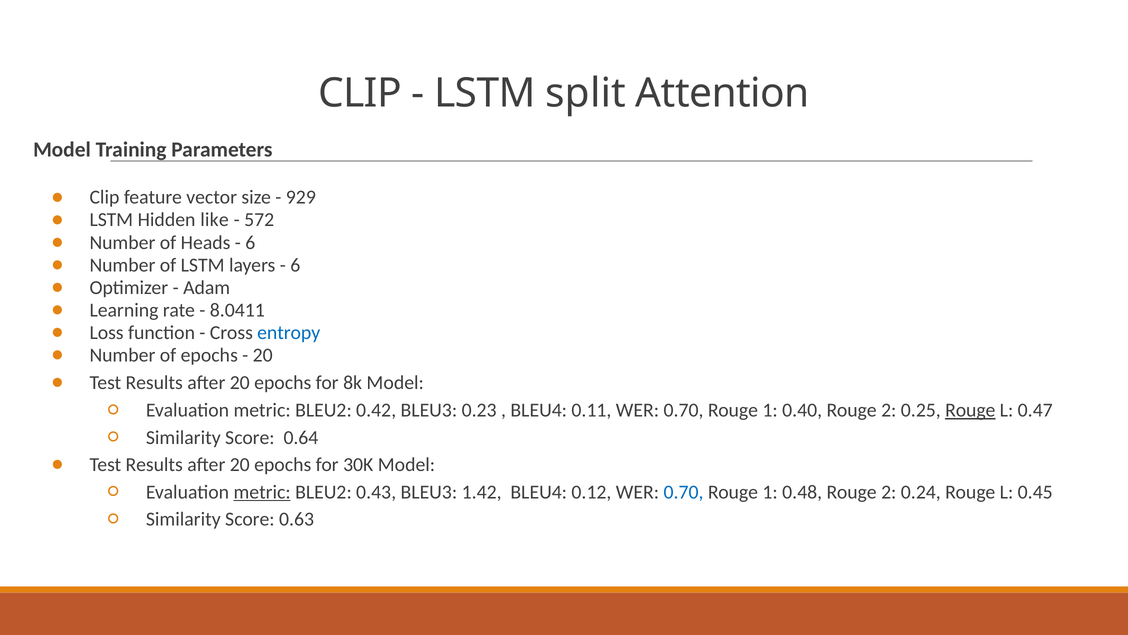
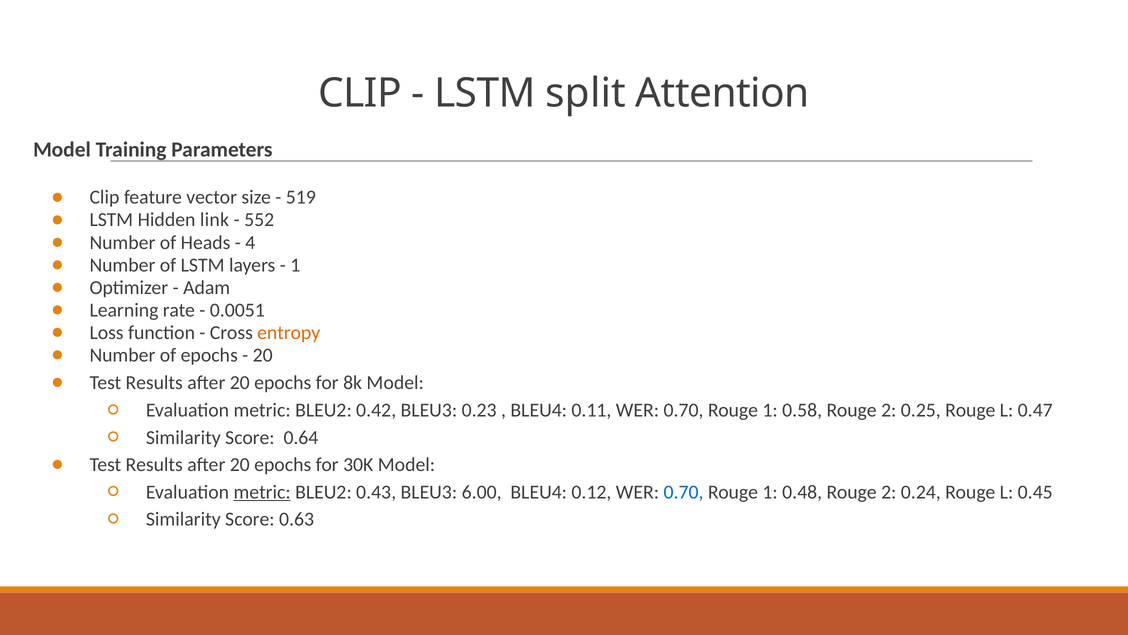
929: 929 -> 519
like: like -> link
572: 572 -> 552
6 at (250, 242): 6 -> 4
6 at (295, 265): 6 -> 1
8.0411: 8.0411 -> 0.0051
entropy colour: blue -> orange
0.40: 0.40 -> 0.58
Rouge at (970, 410) underline: present -> none
1.42: 1.42 -> 6.00
